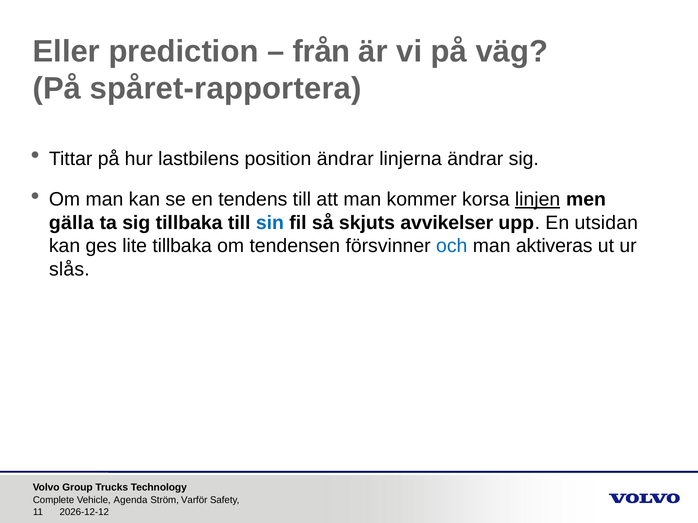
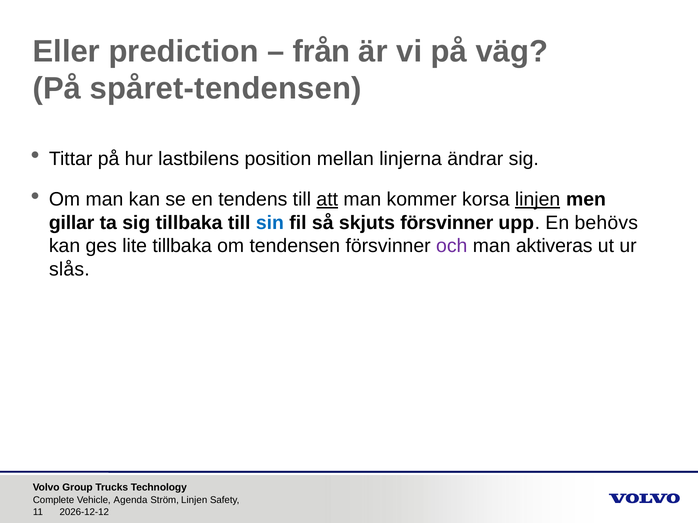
spåret-rapportera: spåret-rapportera -> spåret-tendensen
position ändrar: ändrar -> mellan
att underline: none -> present
gälla: gälla -> gillar
skjuts avvikelser: avvikelser -> försvinner
utsidan: utsidan -> behövs
och colour: blue -> purple
Ström Varför: Varför -> Linjen
